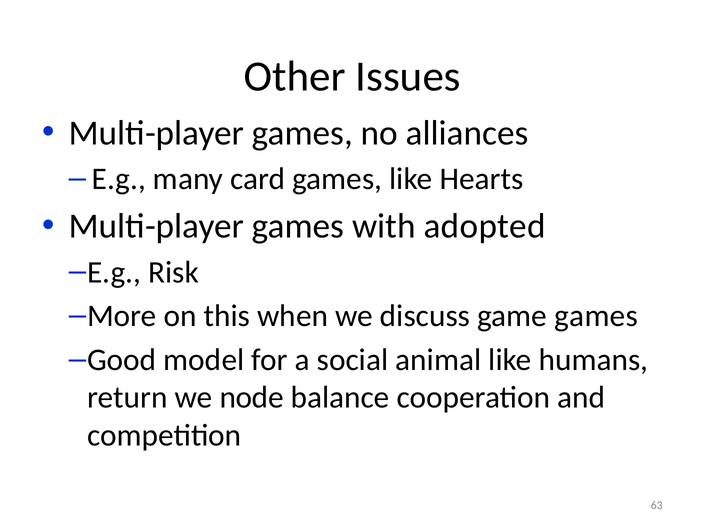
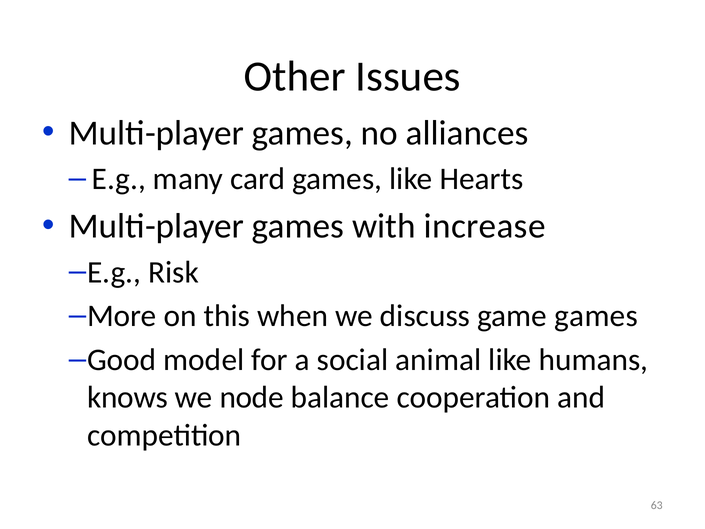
adopted: adopted -> increase
return: return -> knows
